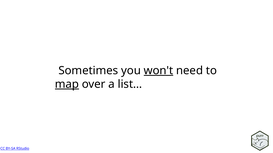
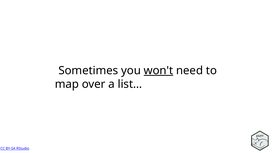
map underline: present -> none
